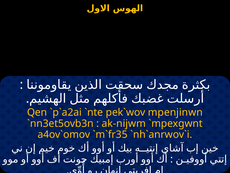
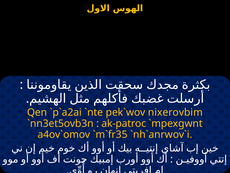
mpenjinwn: mpenjinwn -> nixerovbim
ak-nijwm: ak-nijwm -> ak-patroc
